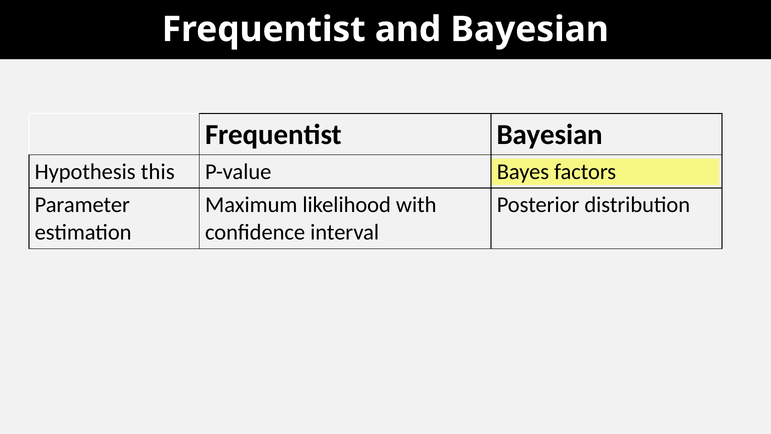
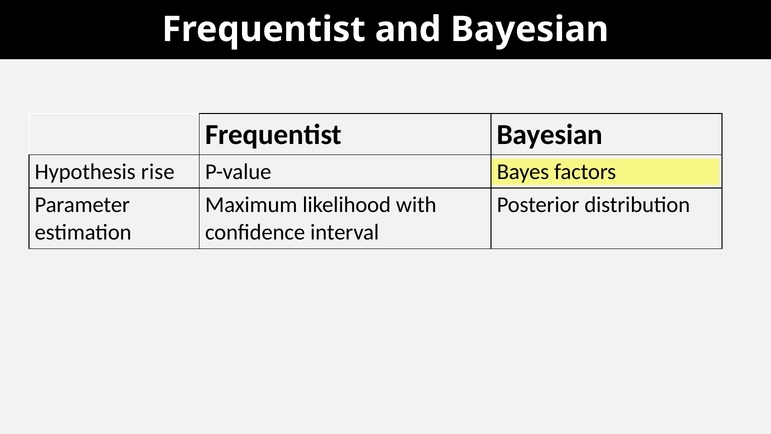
this: this -> rise
